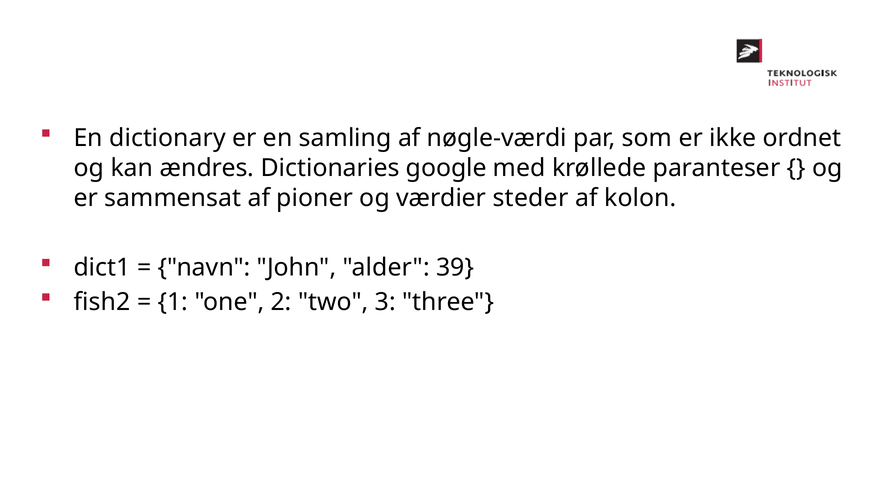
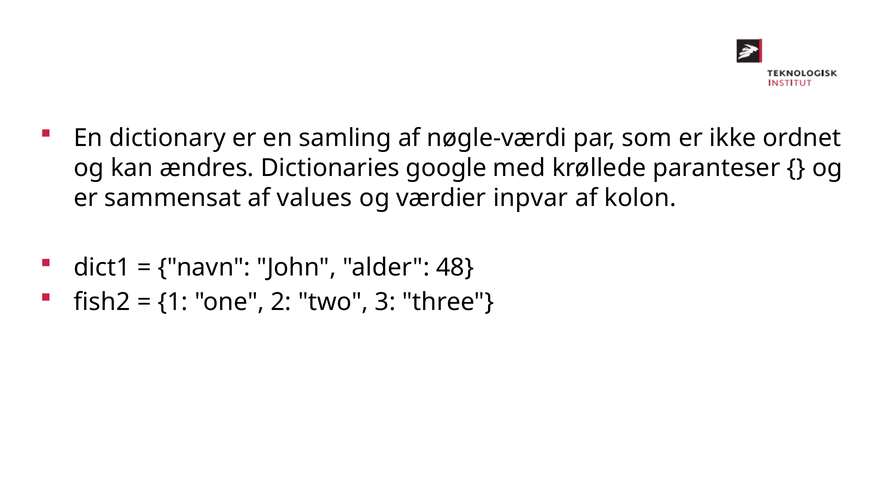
pioner: pioner -> values
steder: steder -> inpvar
39: 39 -> 48
